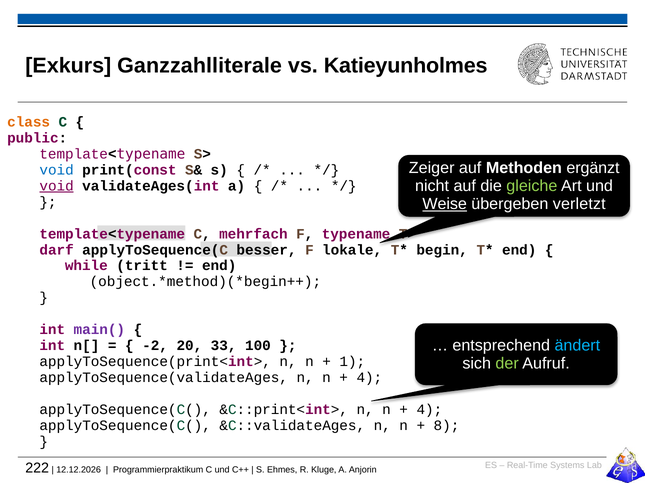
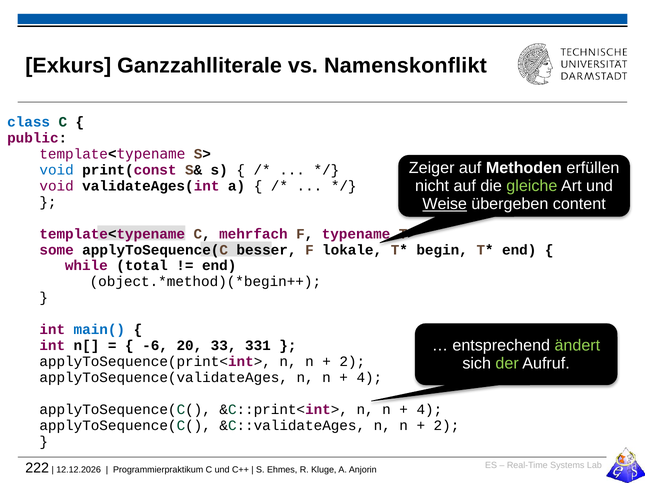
Katieyunholmes: Katieyunholmes -> Namenskonflikt
class colour: orange -> blue
ergänzt: ergänzt -> erfüllen
void at (57, 186) underline: present -> none
verletzt: verletzt -> content
darf: darf -> some
tritt: tritt -> total
main( colour: purple -> blue
ändert colour: light blue -> light green
-2: -2 -> -6
100: 100 -> 331
1 at (352, 362): 1 -> 2
8 at (447, 426): 8 -> 2
